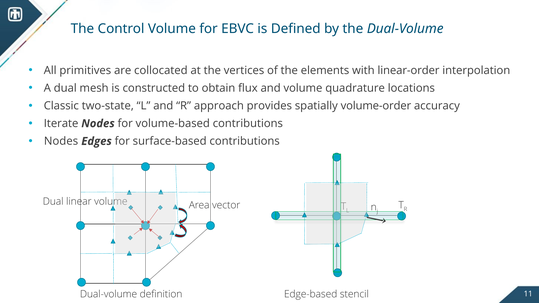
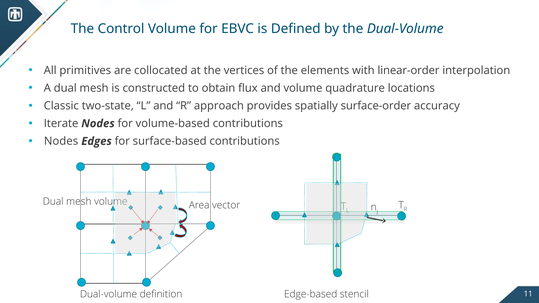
volume-order: volume-order -> surface-order
linear at (79, 202): linear -> mesh
